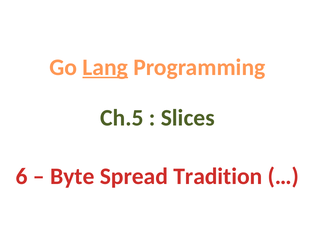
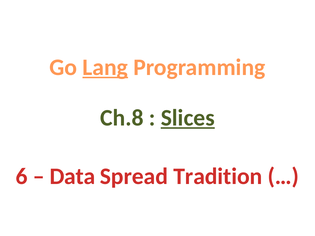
Ch.5: Ch.5 -> Ch.8
Slices underline: none -> present
Byte: Byte -> Data
